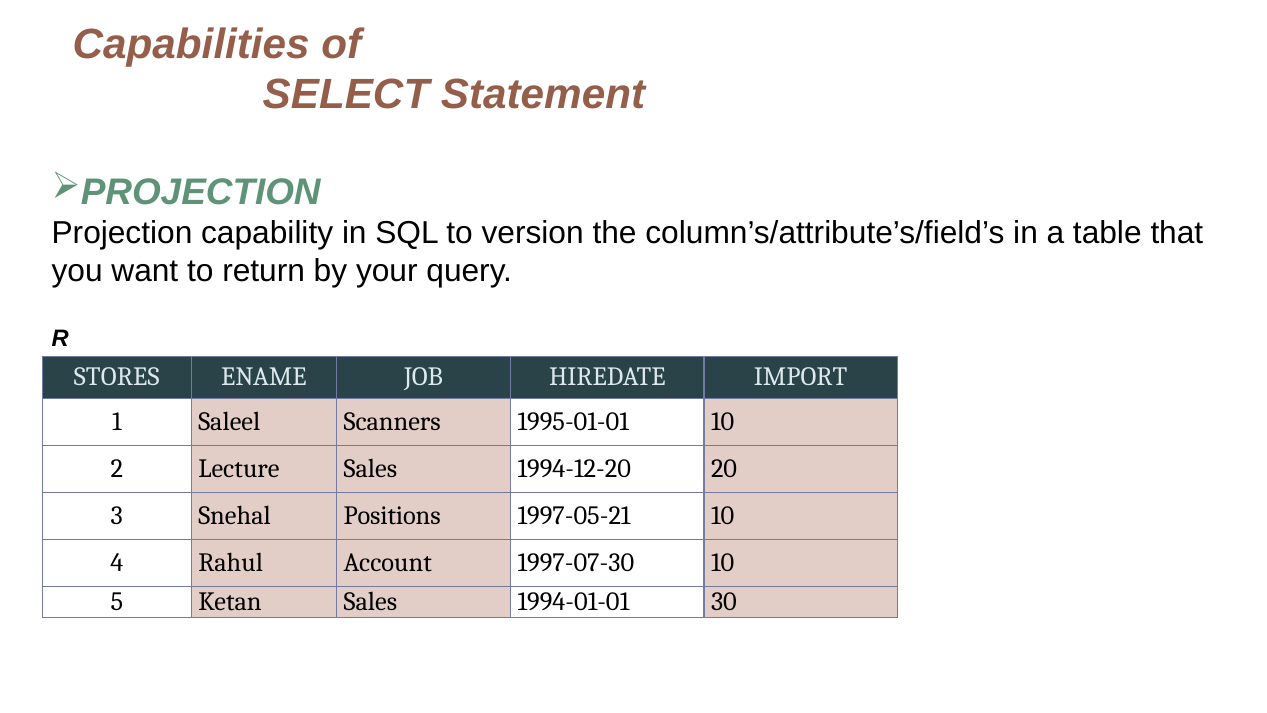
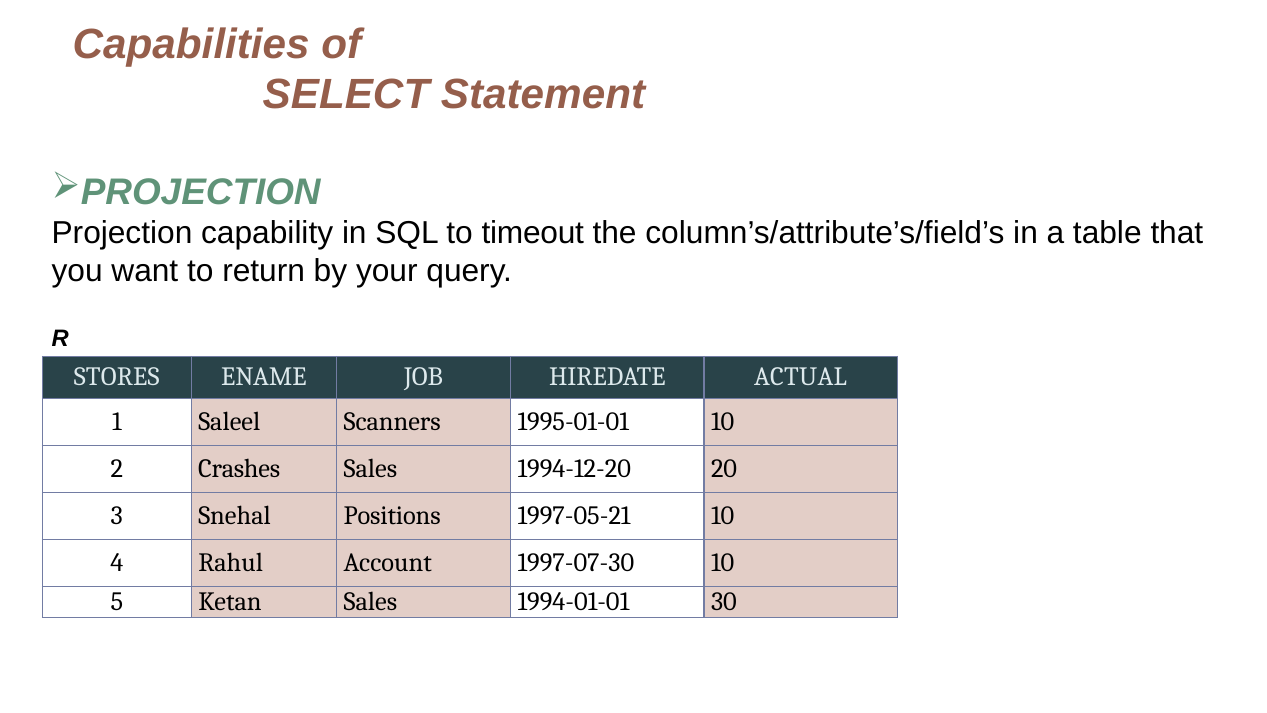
version: version -> timeout
IMPORT: IMPORT -> ACTUAL
Lecture: Lecture -> Crashes
